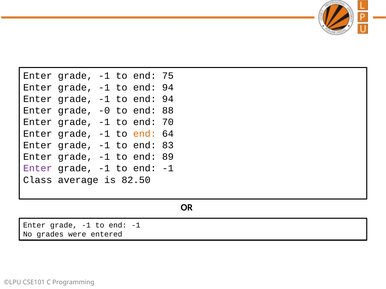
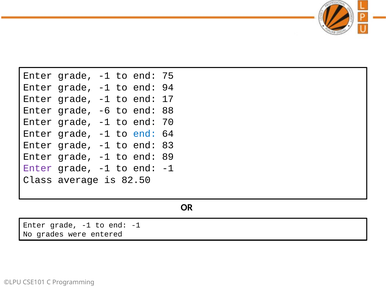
94 at (168, 99): 94 -> 17
-0: -0 -> -6
end at (145, 134) colour: orange -> blue
